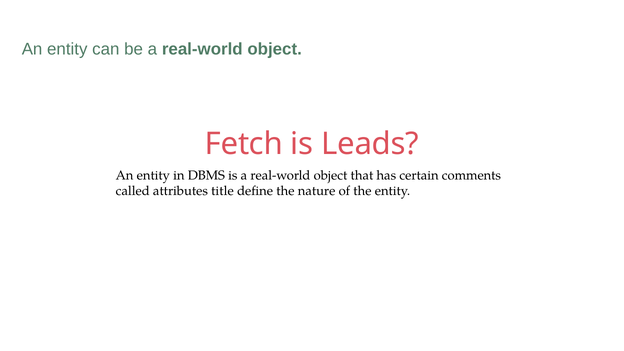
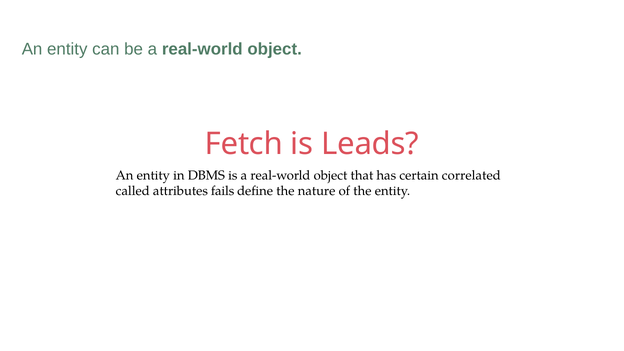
comments: comments -> correlated
title: title -> fails
